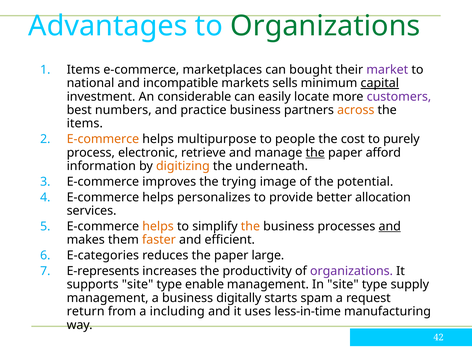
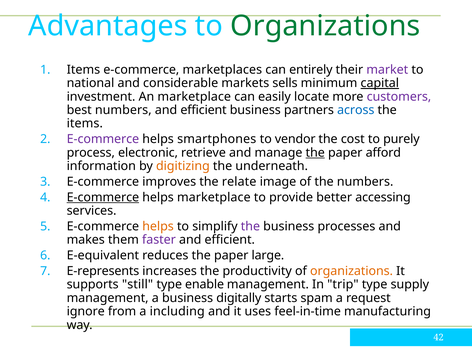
bought: bought -> entirely
incompatible: incompatible -> considerable
An considerable: considerable -> marketplace
practice at (203, 110): practice -> efficient
across colour: orange -> blue
E-commerce at (103, 139) colour: orange -> purple
multipurpose: multipurpose -> smartphones
people: people -> vendor
trying: trying -> relate
the potential: potential -> numbers
E-commerce at (103, 197) underline: none -> present
helps personalizes: personalizes -> marketplace
allocation: allocation -> accessing
the at (250, 226) colour: orange -> purple
and at (390, 226) underline: present -> none
faster colour: orange -> purple
E-categories: E-categories -> E-equivalent
organizations at (352, 271) colour: purple -> orange
supports site: site -> still
In site: site -> trip
return: return -> ignore
less-in-time: less-in-time -> feel-in-time
